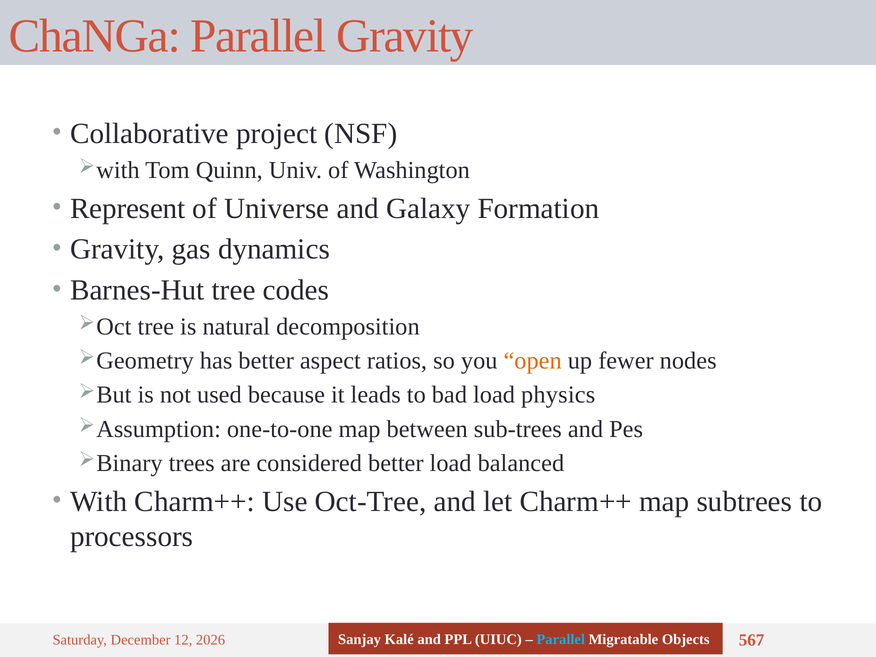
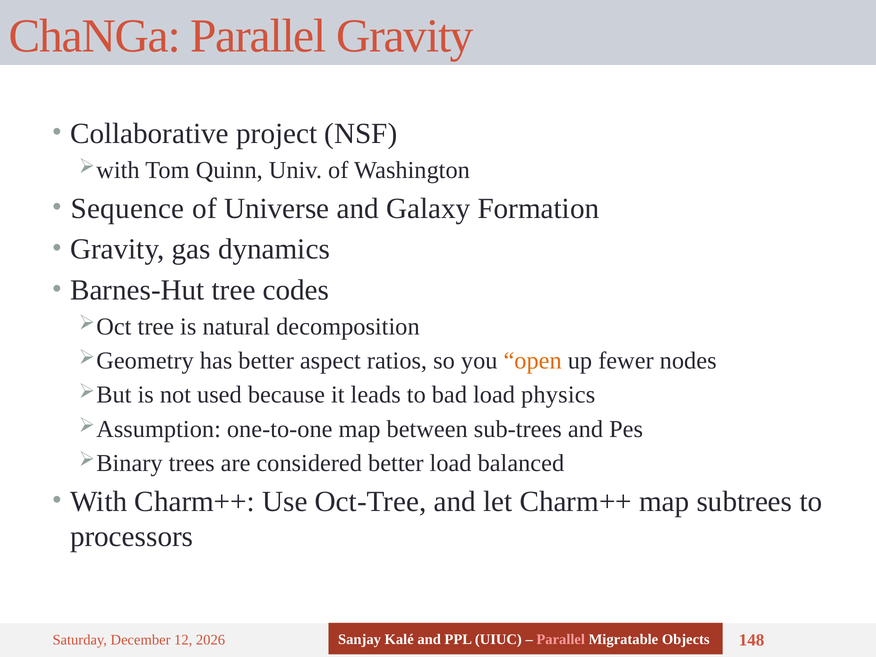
Represent: Represent -> Sequence
Parallel at (561, 640) colour: light blue -> pink
567: 567 -> 148
